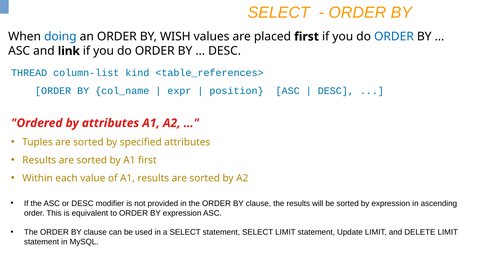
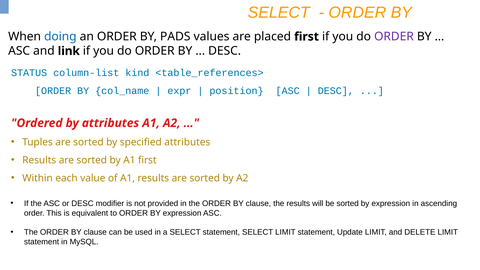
WISH: WISH -> PADS
ORDER at (394, 37) colour: blue -> purple
THREAD: THREAD -> STATUS
